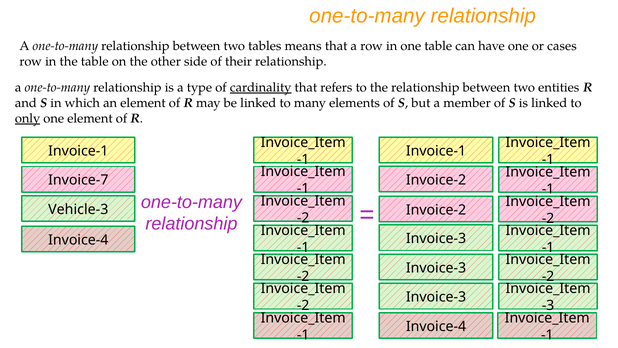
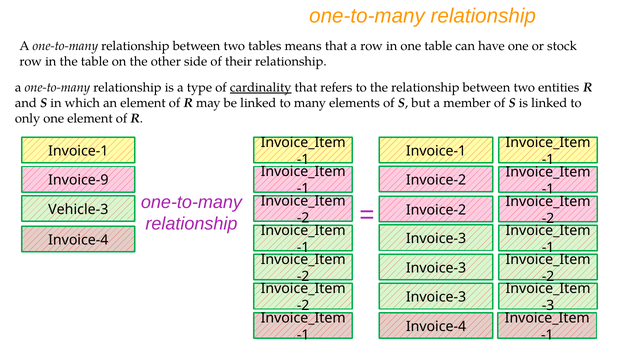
cases: cases -> stock
only underline: present -> none
Invoice-7: Invoice-7 -> Invoice-9
